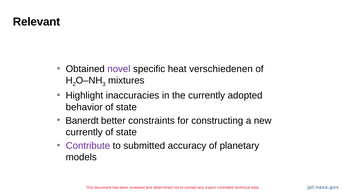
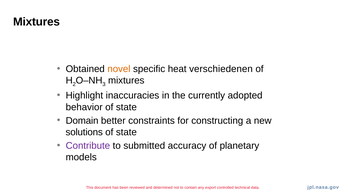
Relevant at (36, 22): Relevant -> Mixtures
novel colour: purple -> orange
Banerdt: Banerdt -> Domain
currently at (84, 132): currently -> solutions
